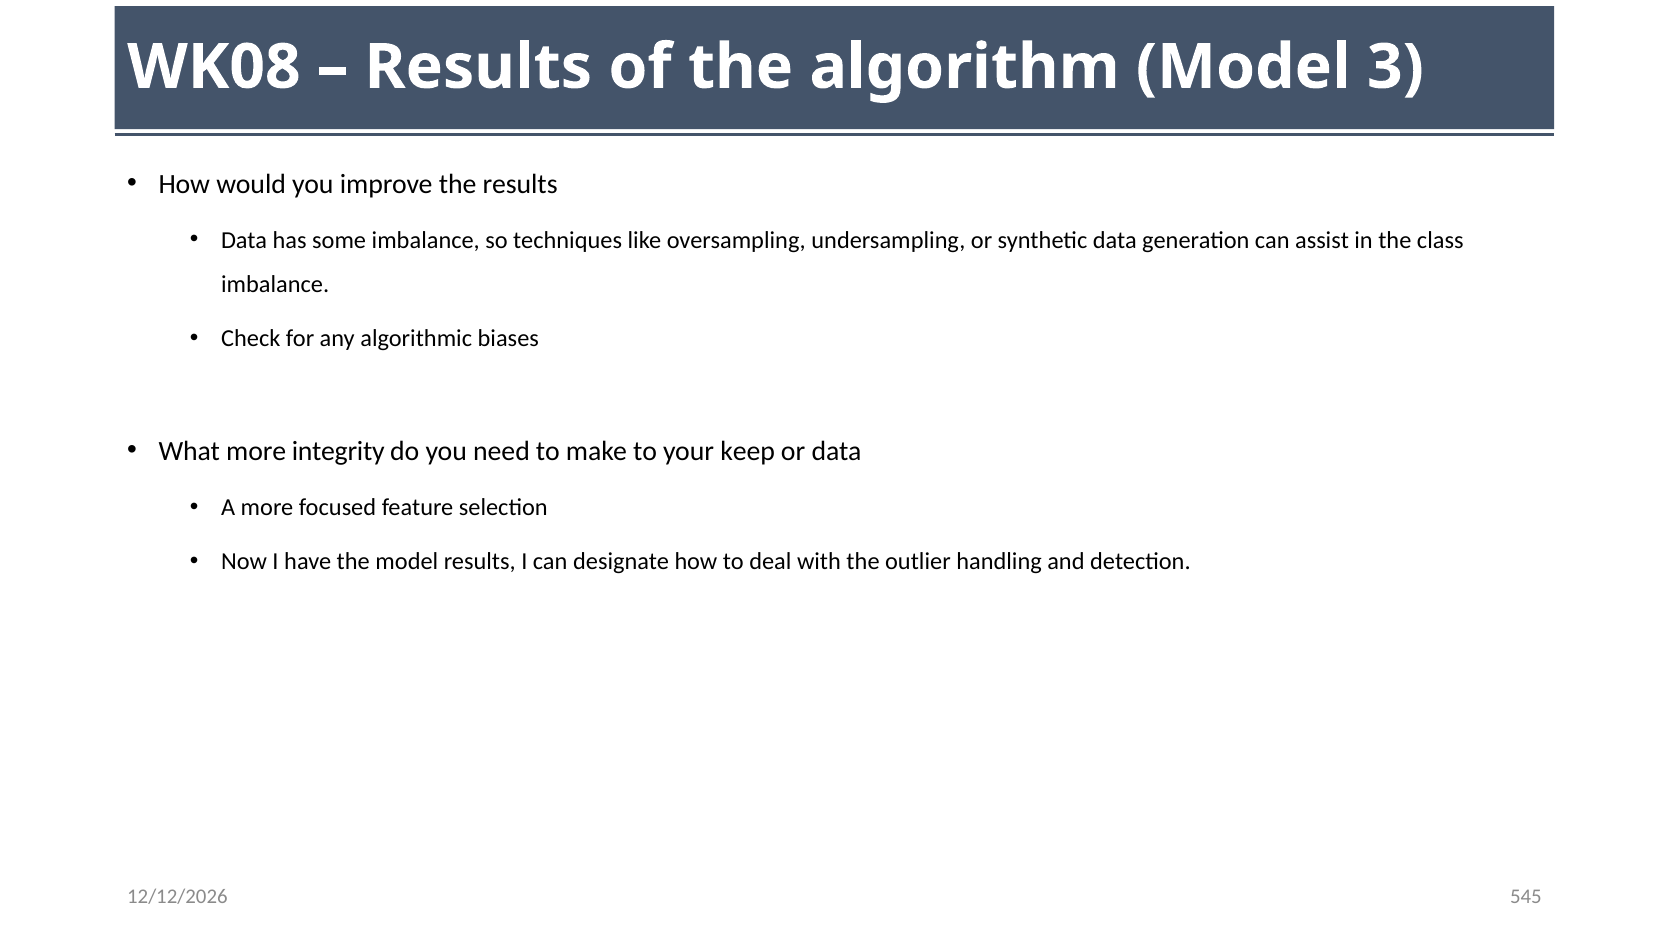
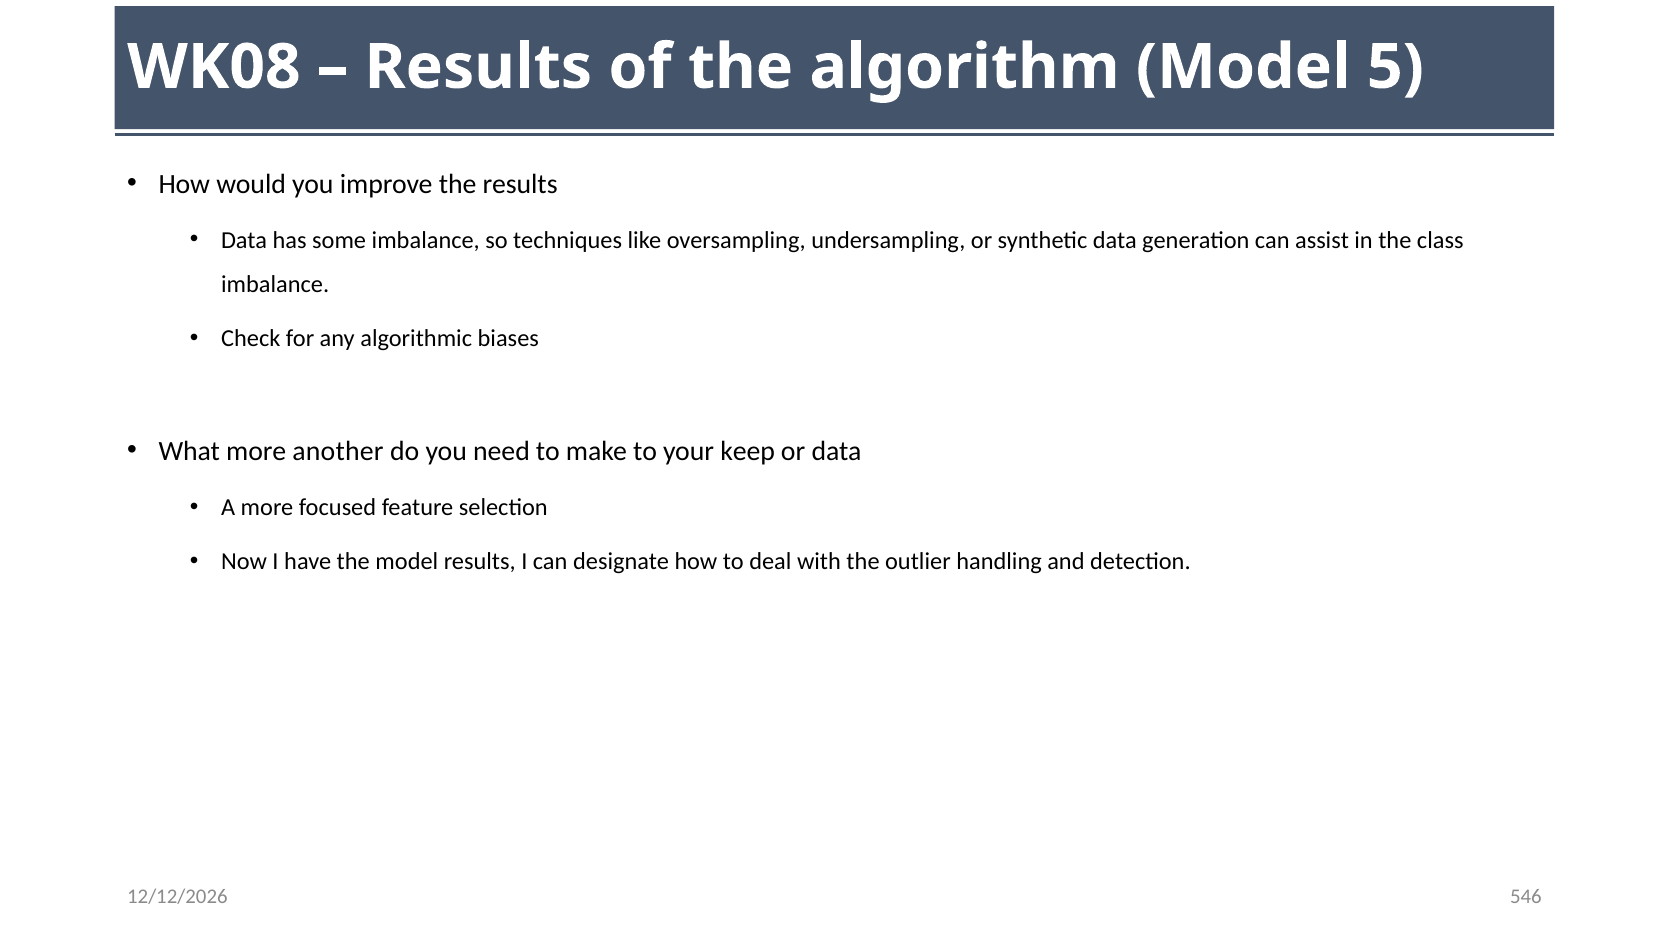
3: 3 -> 5
integrity: integrity -> another
545: 545 -> 546
